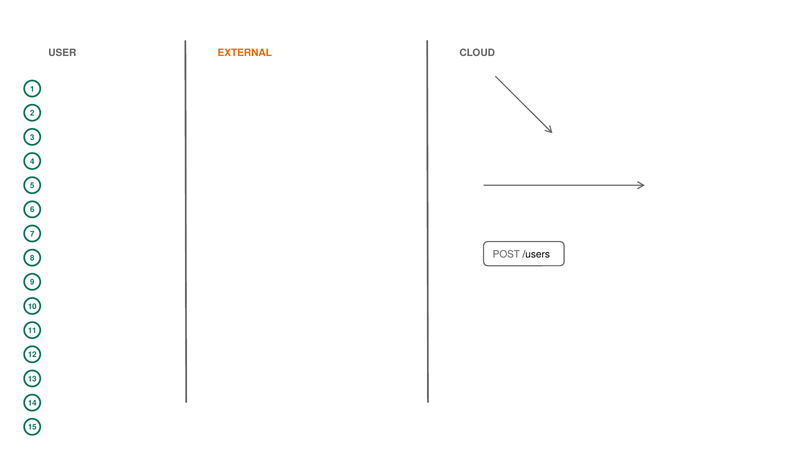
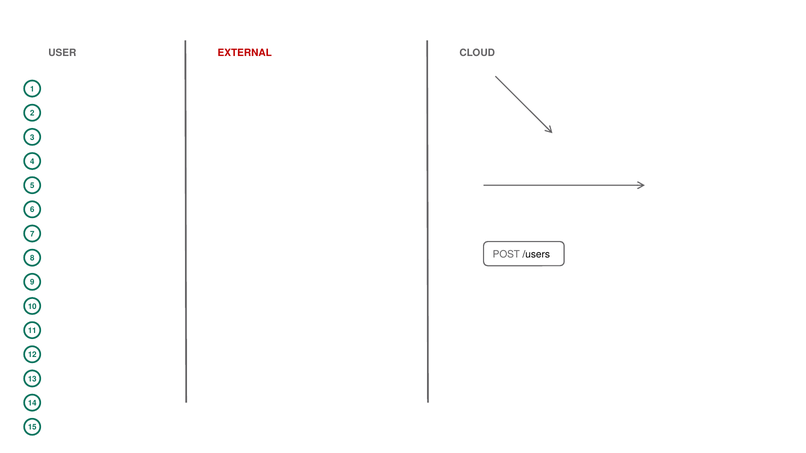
EXTERNAL colour: orange -> red
